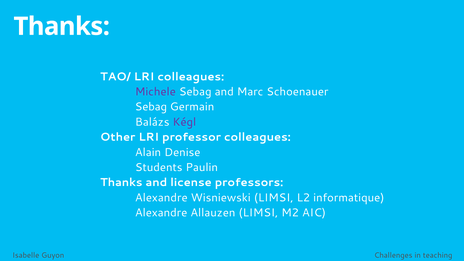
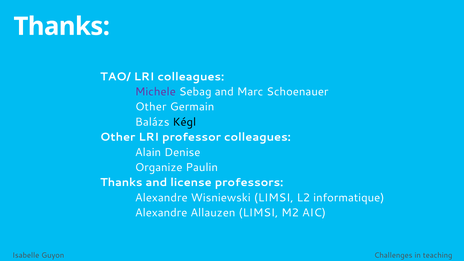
Sebag at (151, 107): Sebag -> Other
Kégl colour: purple -> black
Students: Students -> Organize
